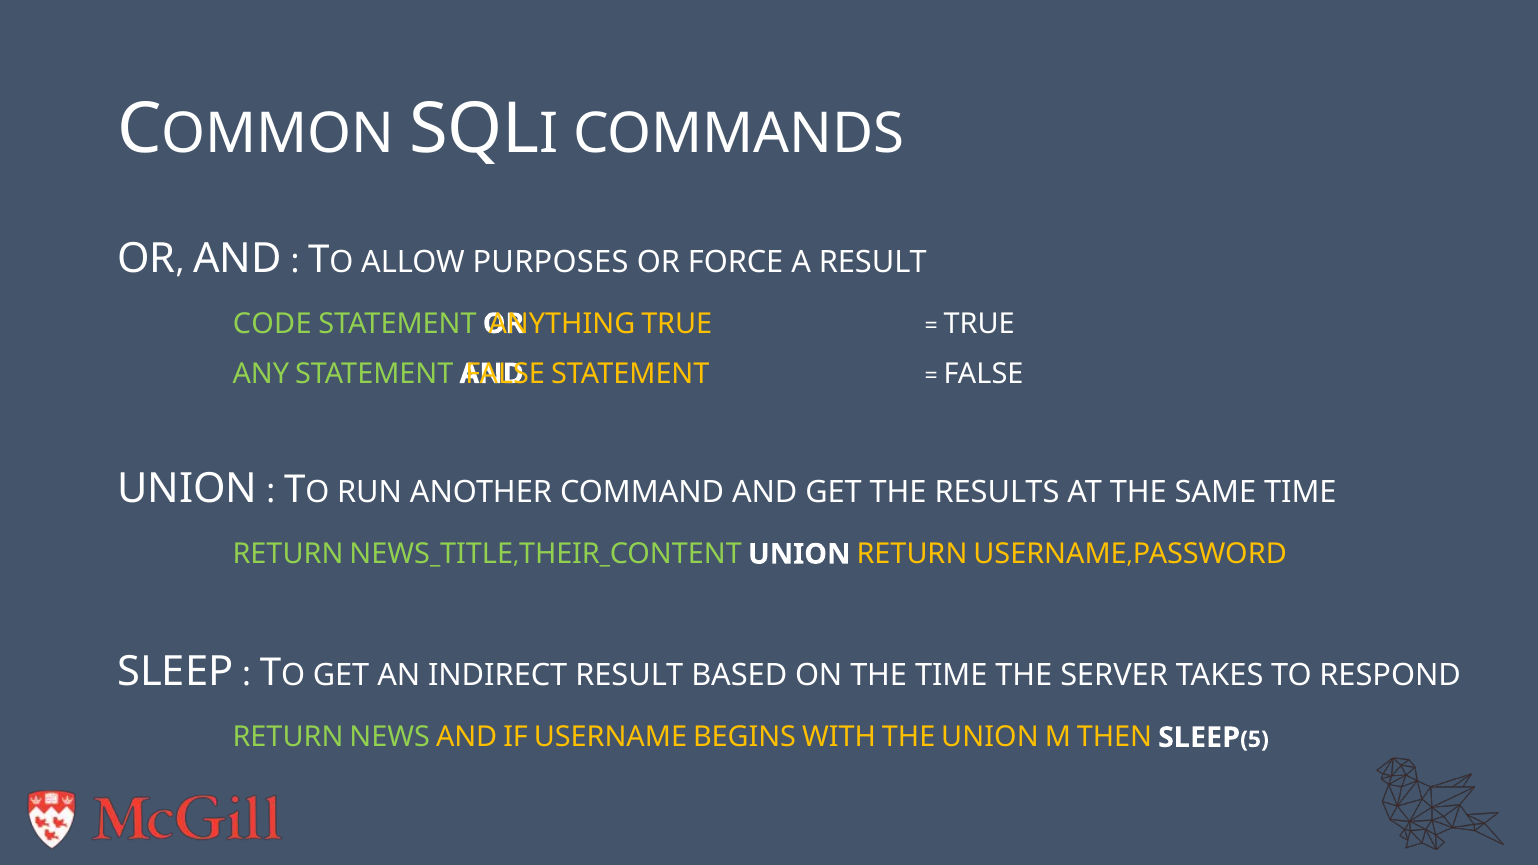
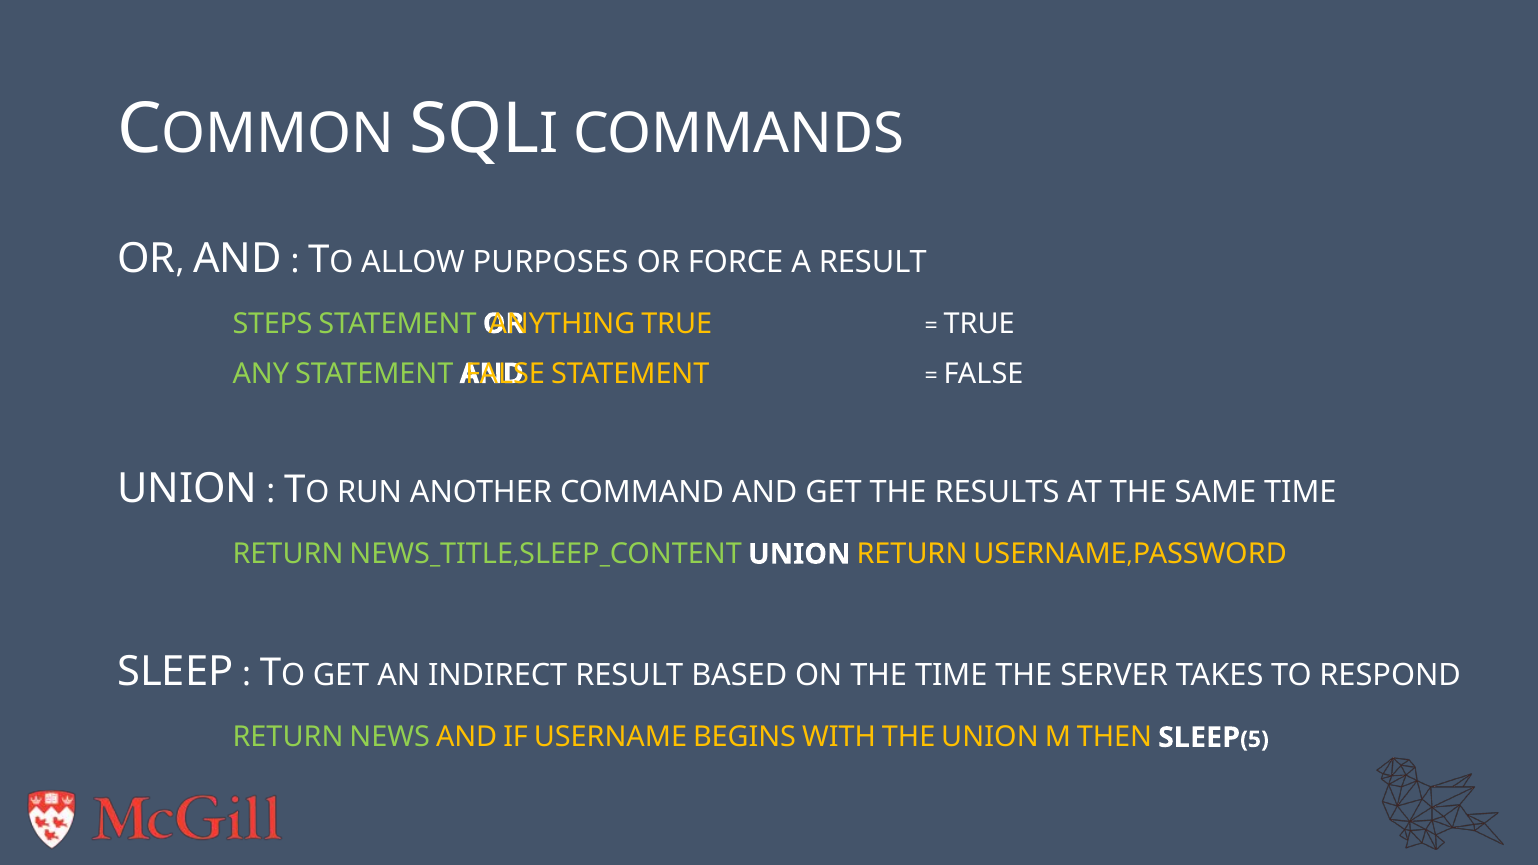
CODE: CODE -> STEPS
THEIR at (559, 554): THEIR -> SLEEP
